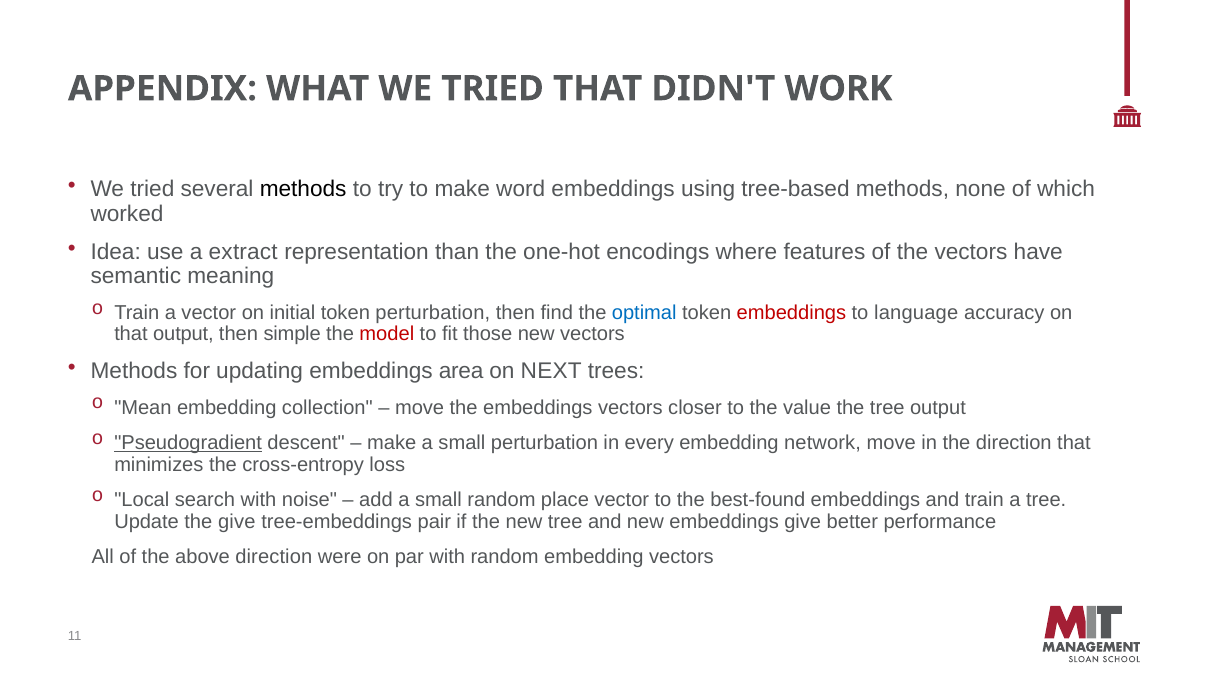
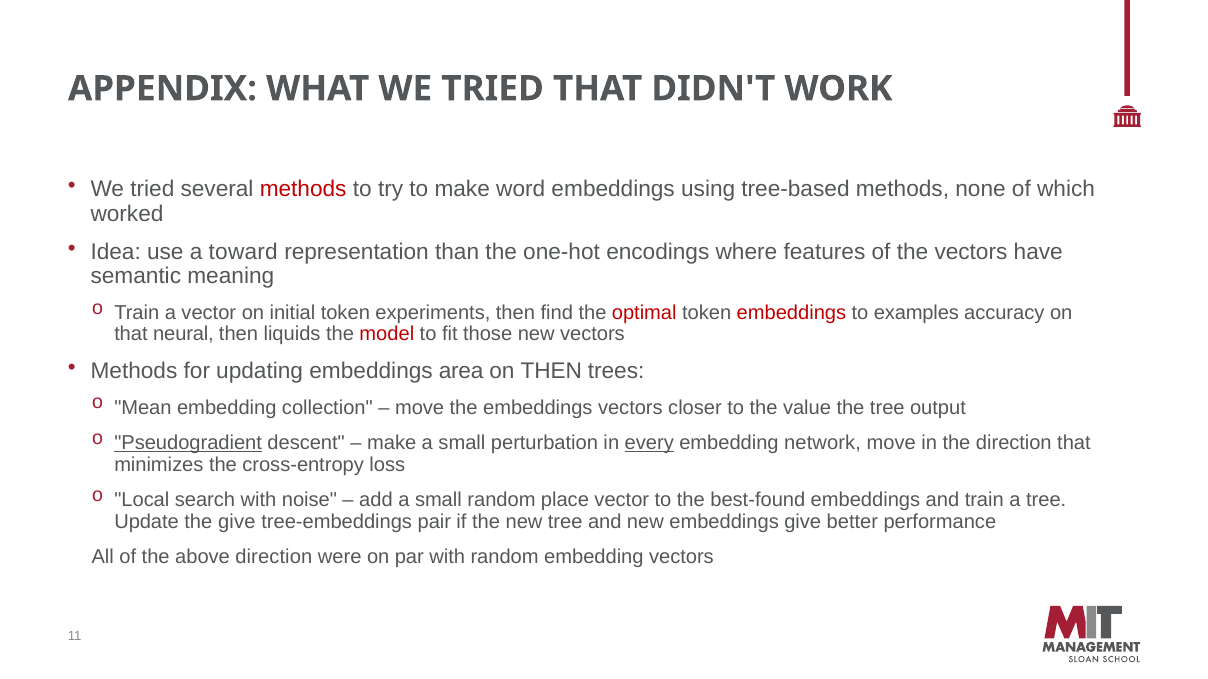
methods at (303, 190) colour: black -> red
extract: extract -> toward
token perturbation: perturbation -> experiments
optimal colour: blue -> red
language: language -> examples
that output: output -> neural
simple: simple -> liquids
on NEXT: NEXT -> THEN
every underline: none -> present
